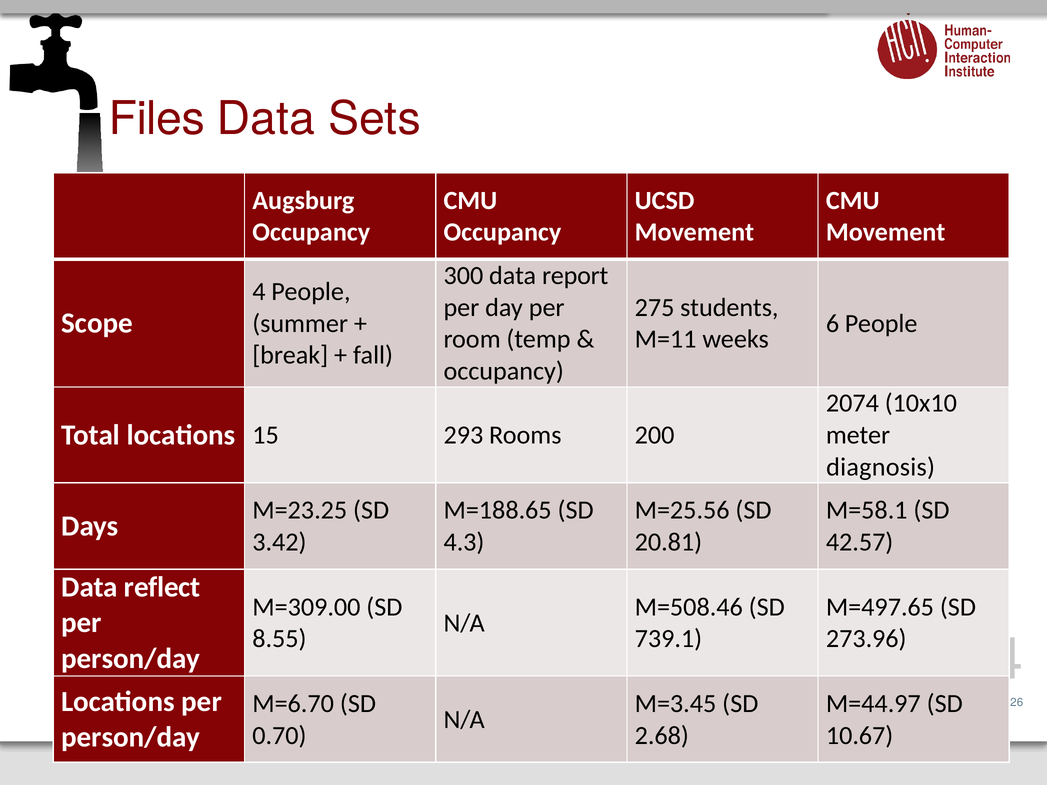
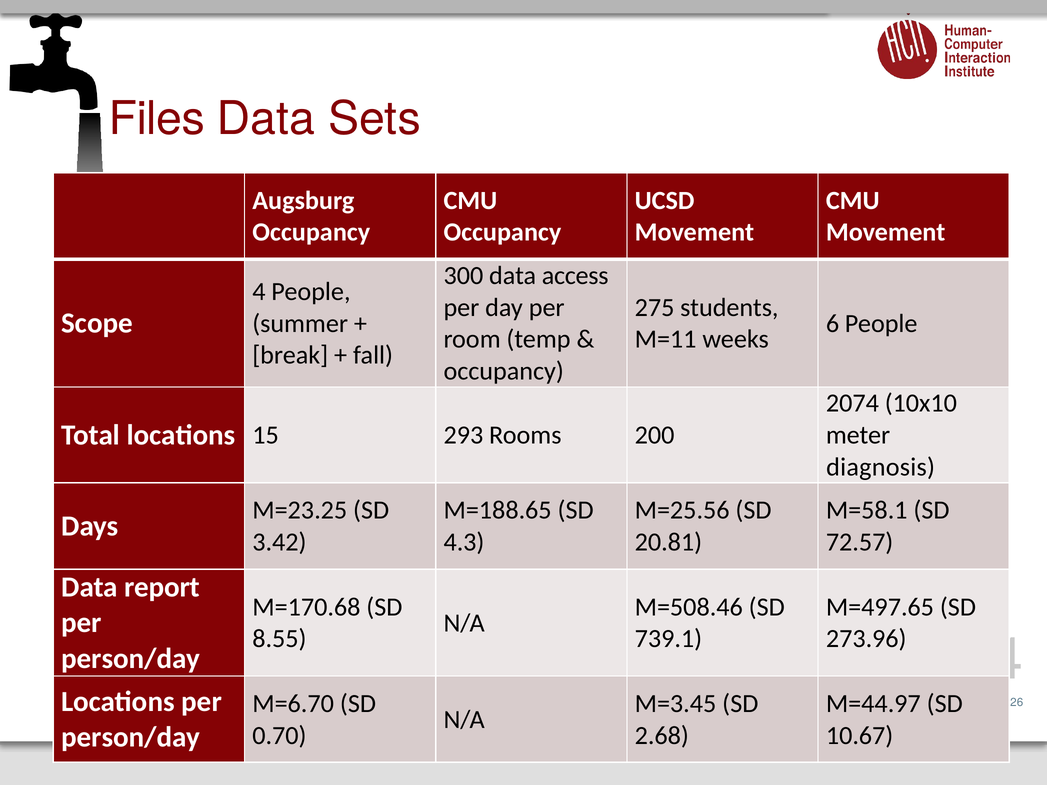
report: report -> access
42.57: 42.57 -> 72.57
reflect: reflect -> report
M=309.00: M=309.00 -> M=170.68
